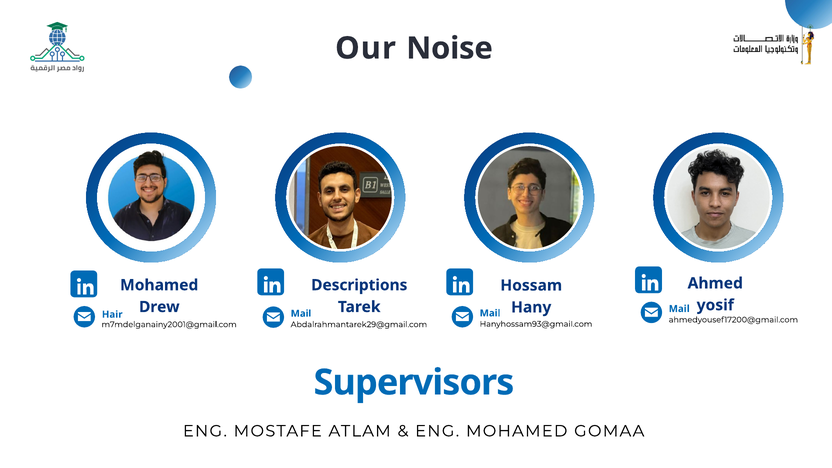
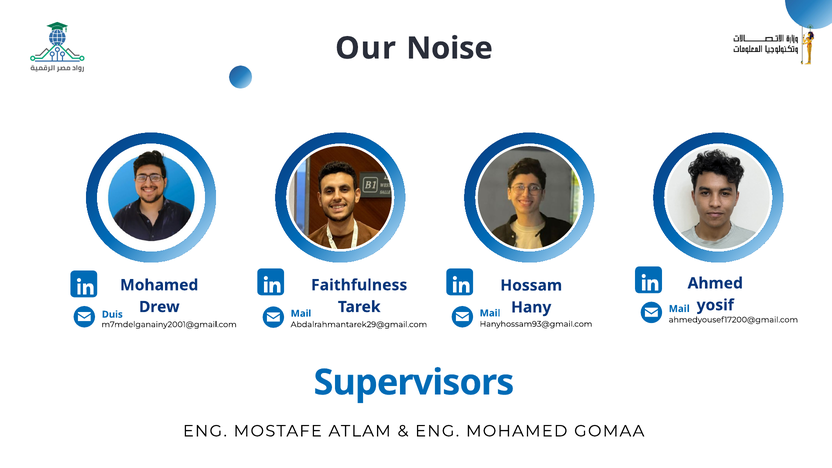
Descriptions: Descriptions -> Faithfulness
Hair: Hair -> Duis
